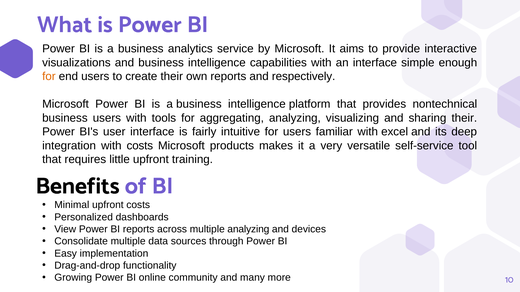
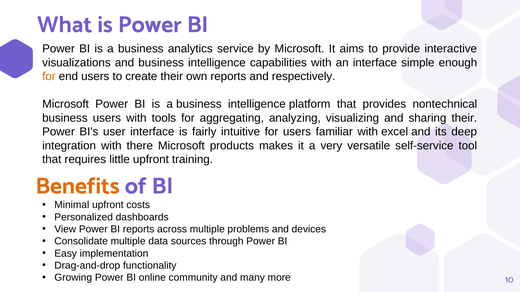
with costs: costs -> there
Benefits colour: black -> orange
multiple analyzing: analyzing -> problems
